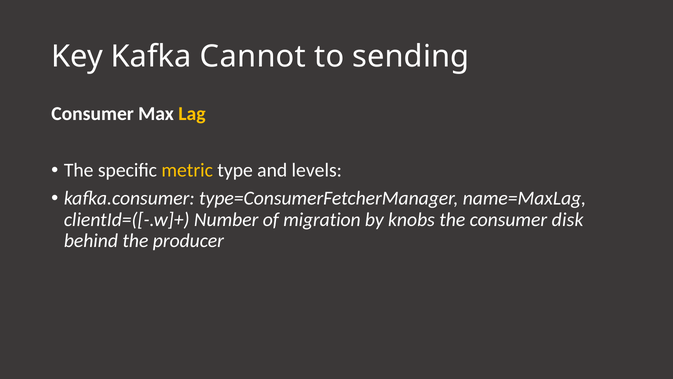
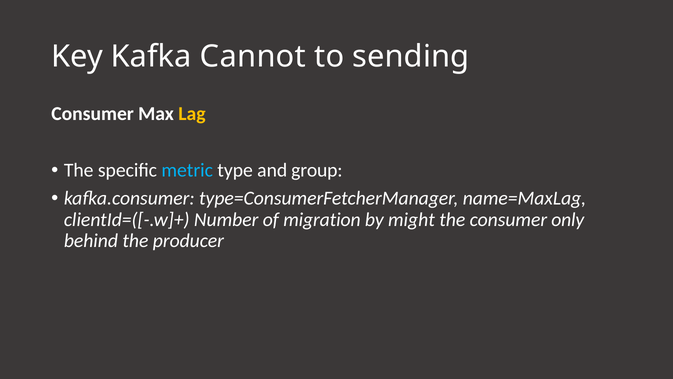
metric colour: yellow -> light blue
levels: levels -> group
knobs: knobs -> might
disk: disk -> only
